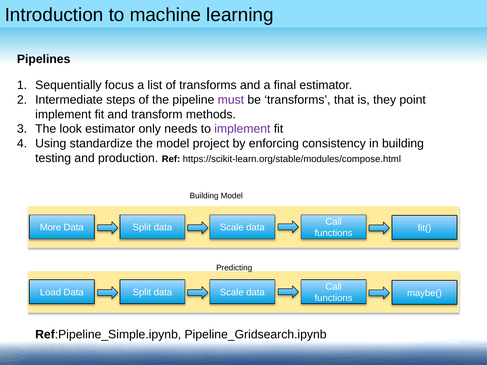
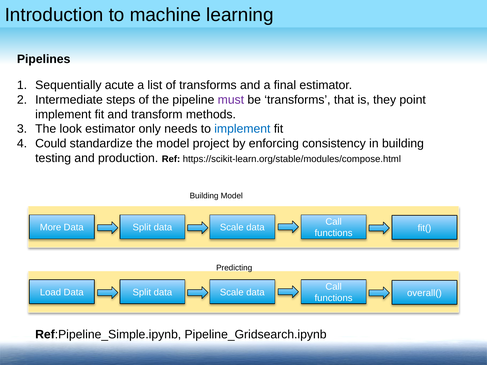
focus: focus -> acute
implement at (242, 129) colour: purple -> blue
Using: Using -> Could
maybe(: maybe( -> overall(
